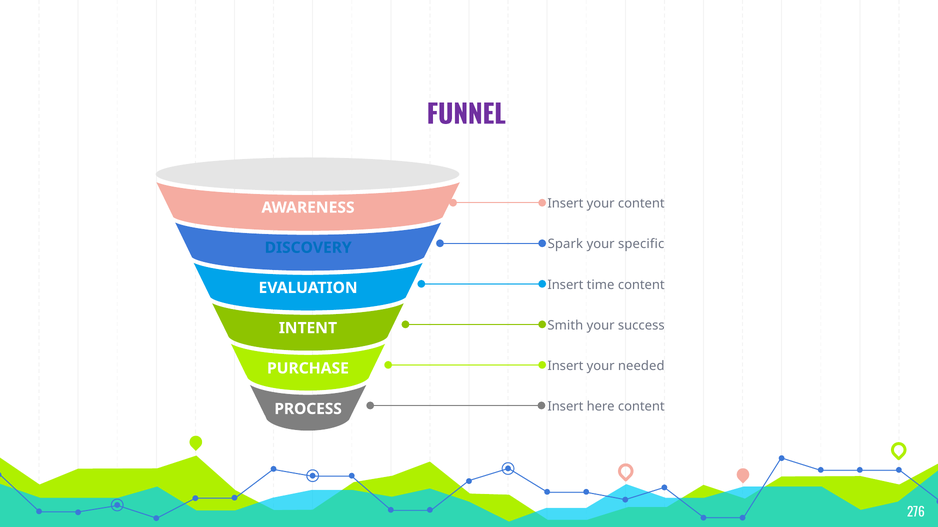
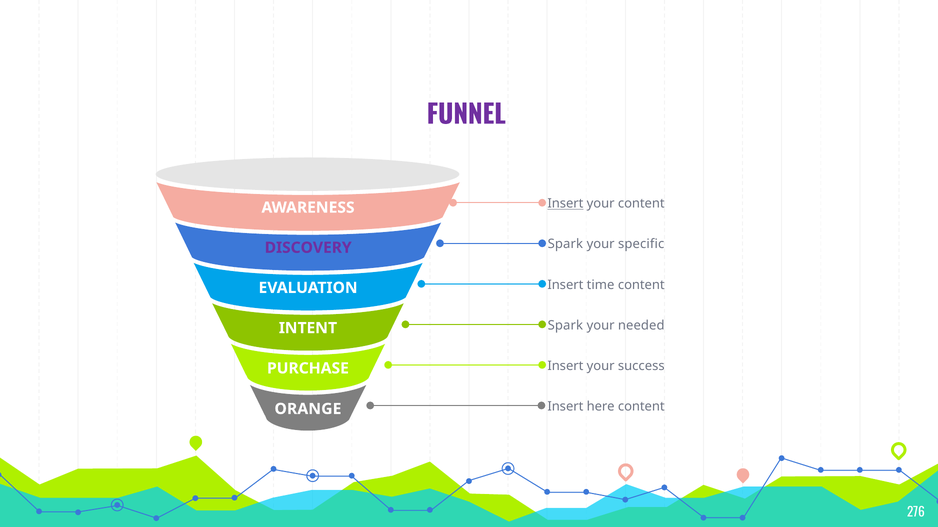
Insert at (565, 204) underline: none -> present
DISCOVERY colour: blue -> purple
Smith at (565, 326): Smith -> Spark
success: success -> needed
needed: needed -> success
PROCESS: PROCESS -> ORANGE
